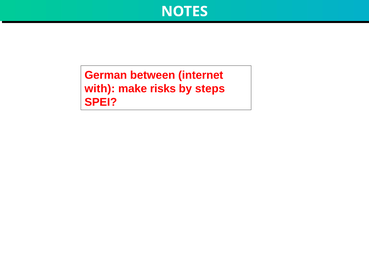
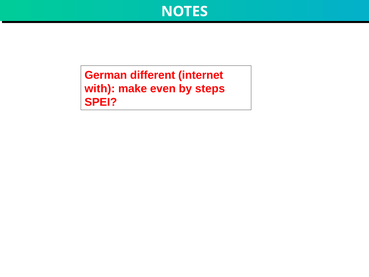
between: between -> different
risks: risks -> even
